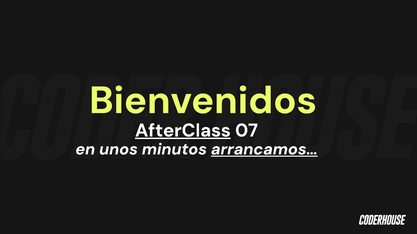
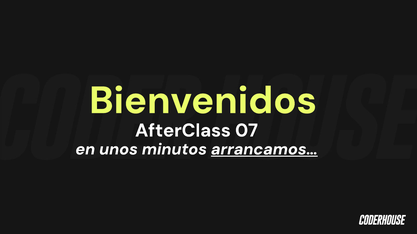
AfterClass underline: present -> none
